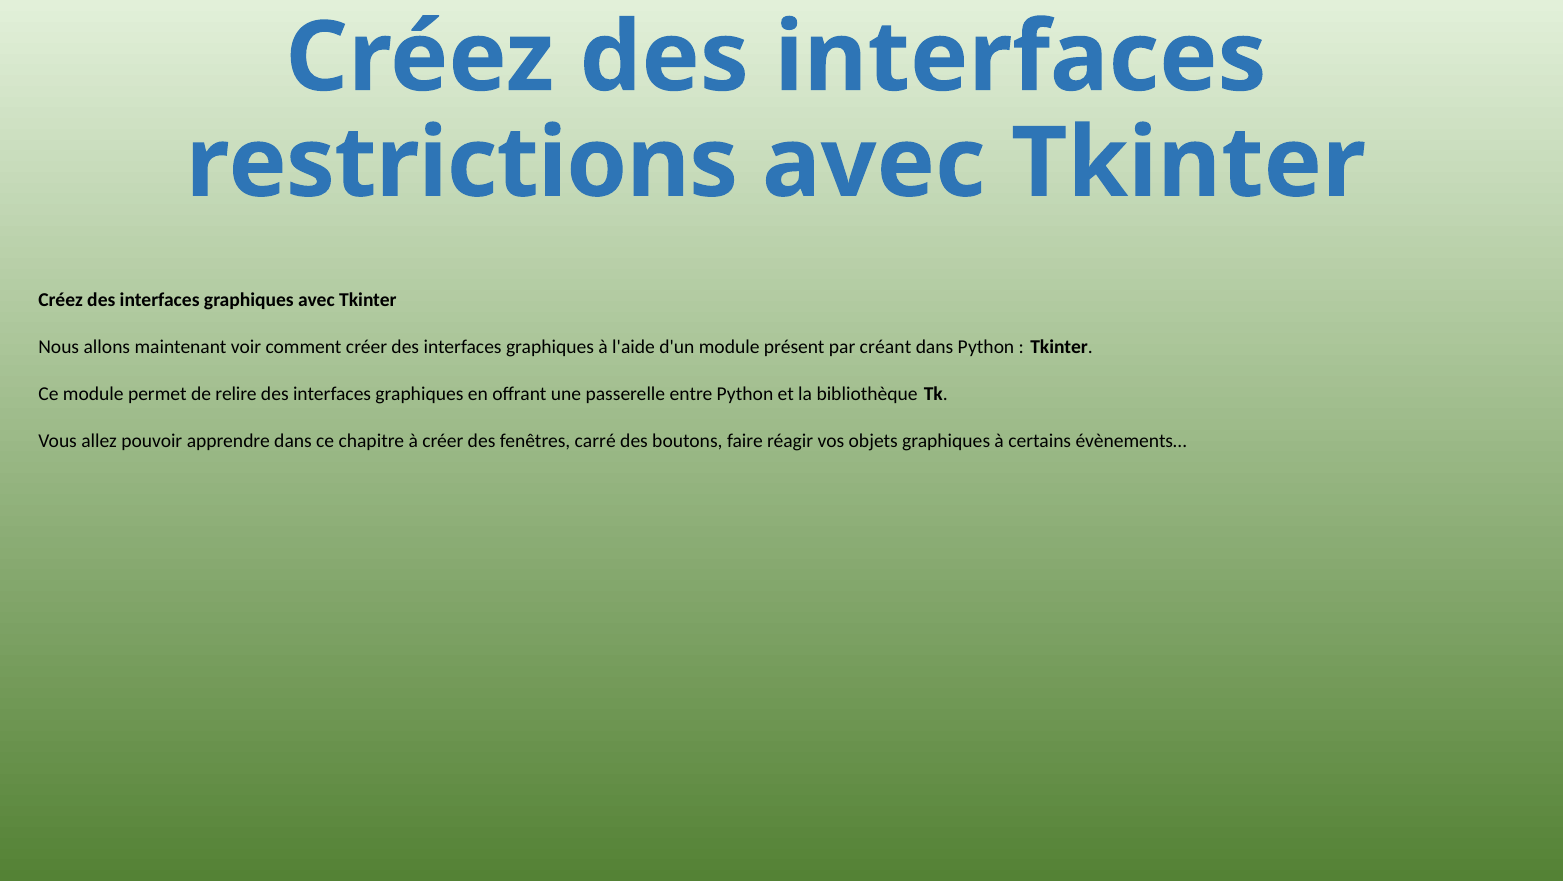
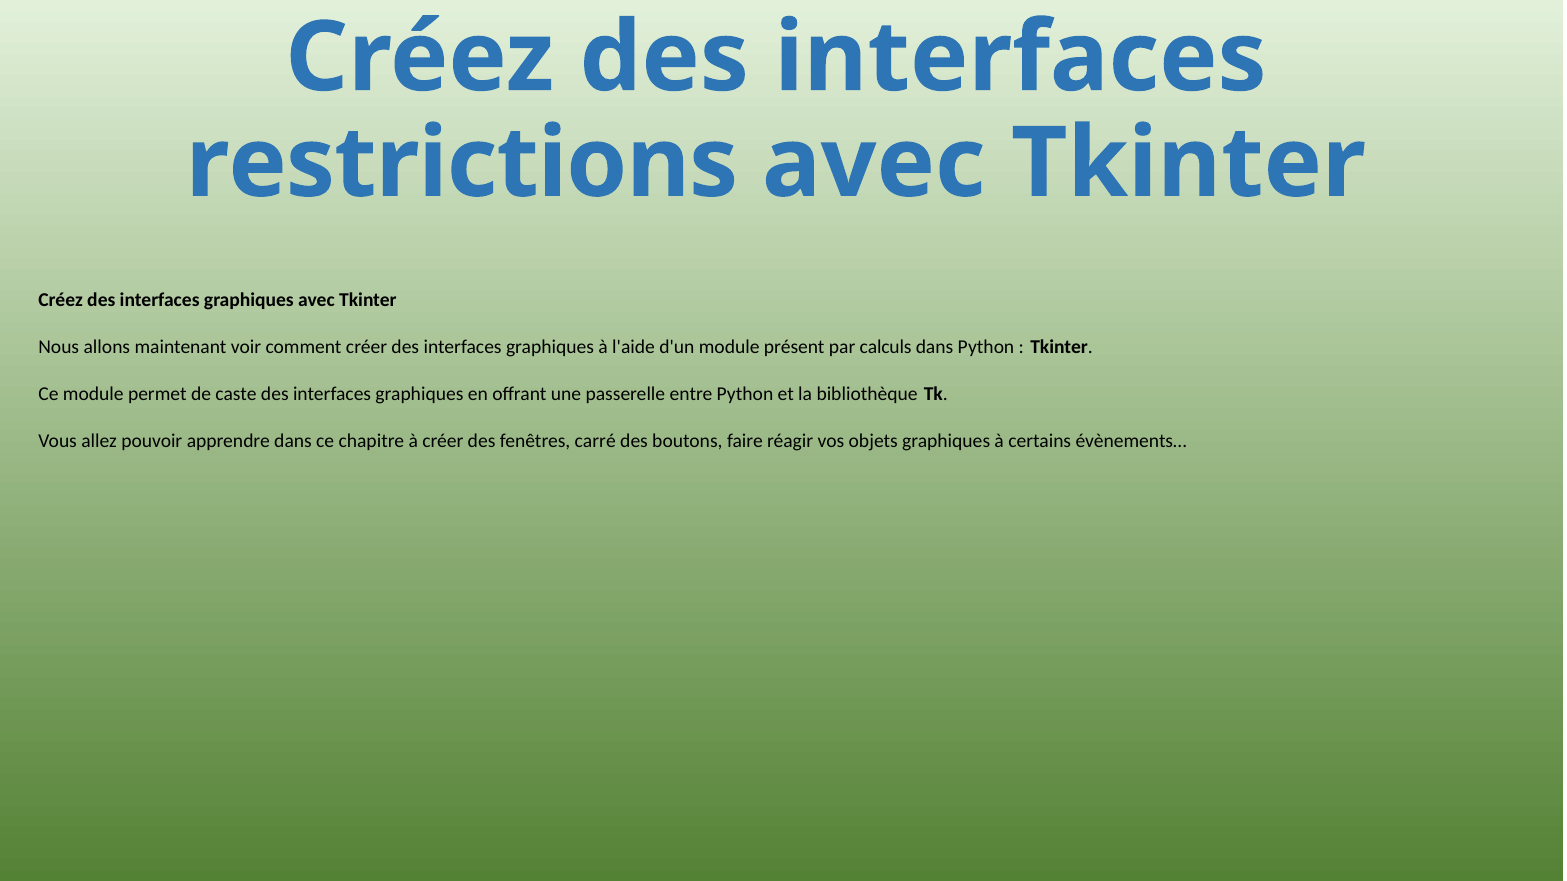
créant: créant -> calculs
relire: relire -> caste
